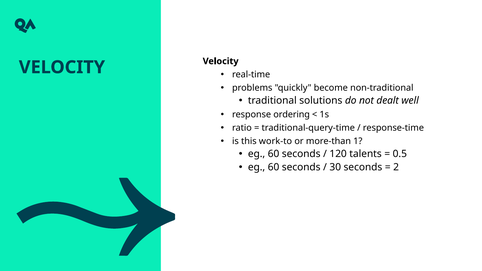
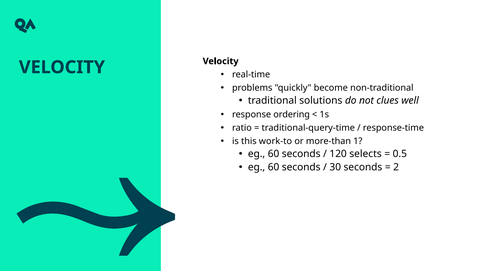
dealt: dealt -> clues
talents: talents -> selects
